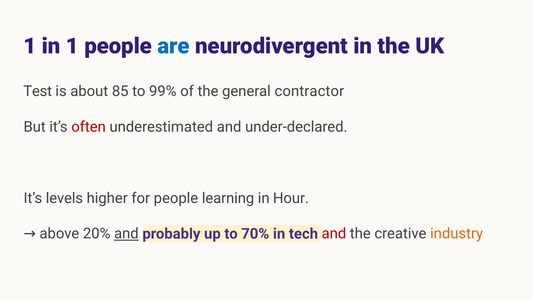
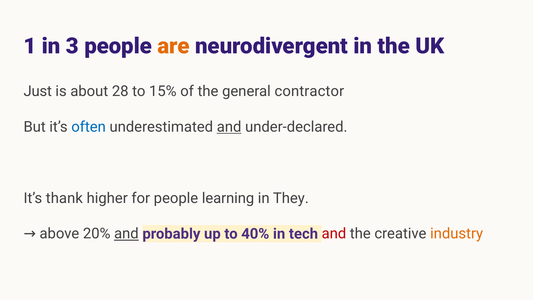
in 1: 1 -> 3
are colour: blue -> orange
Test: Test -> Just
85: 85 -> 28
99%: 99% -> 15%
often colour: red -> blue
and at (229, 127) underline: none -> present
levels: levels -> thank
Hour: Hour -> They
70%: 70% -> 40%
